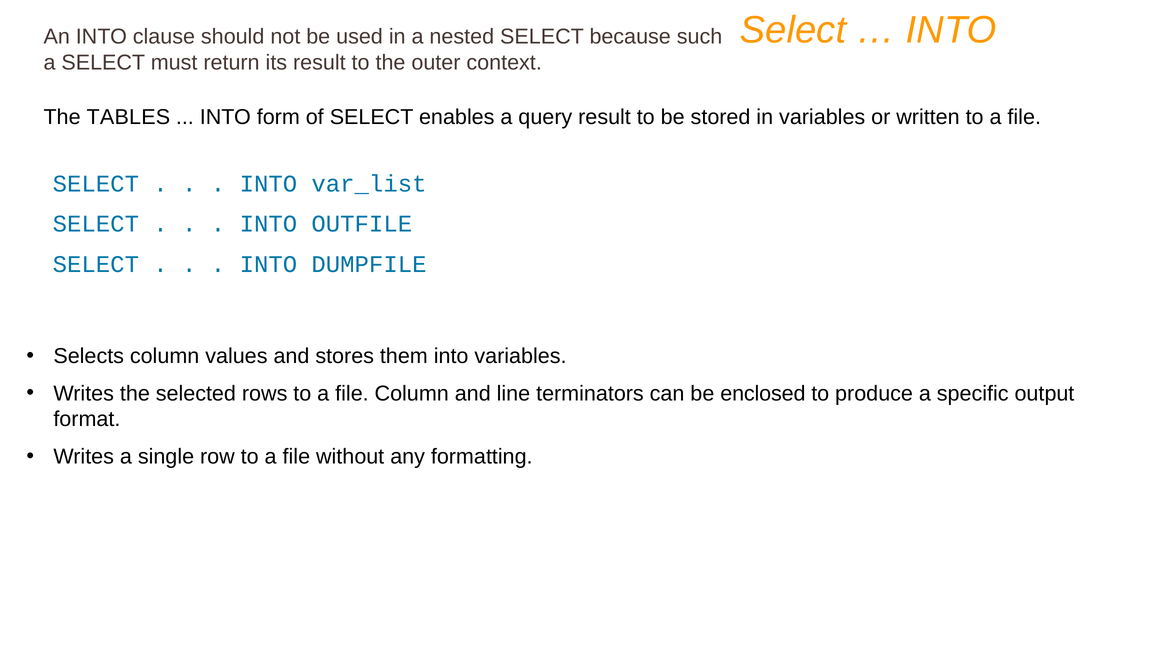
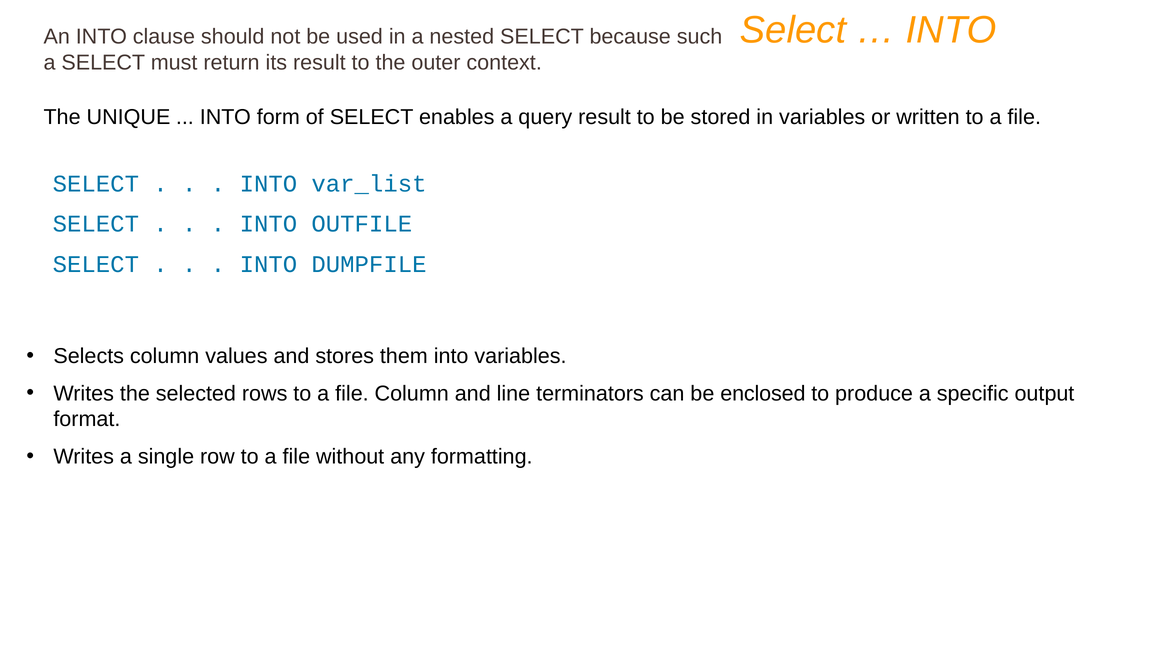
TABLES: TABLES -> UNIQUE
